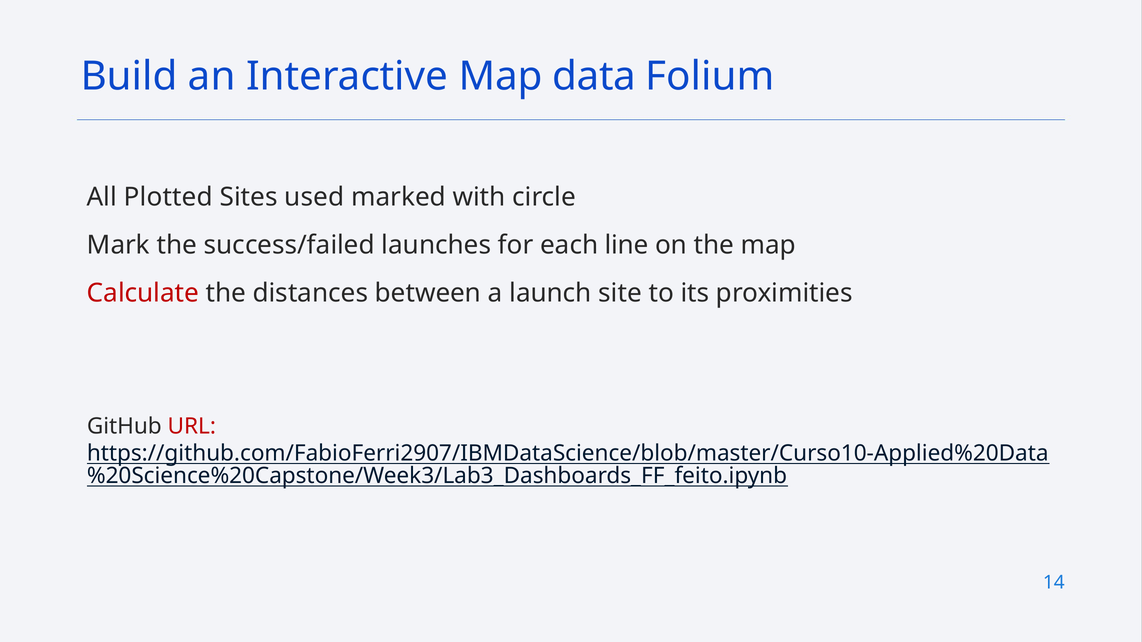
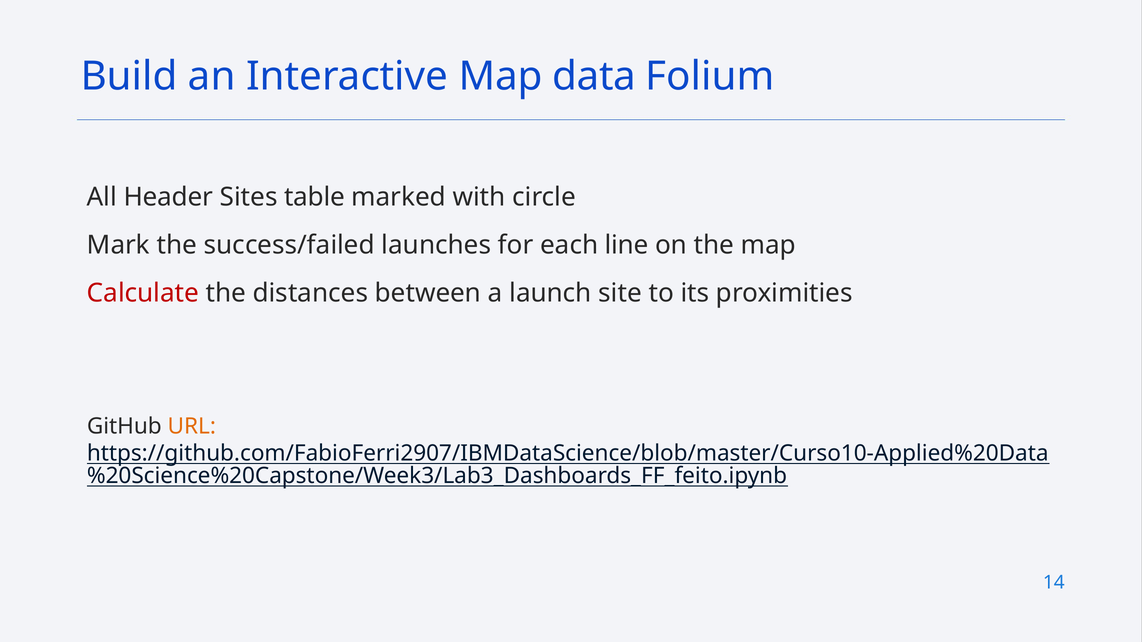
Plotted: Plotted -> Header
used: used -> table
URL colour: red -> orange
